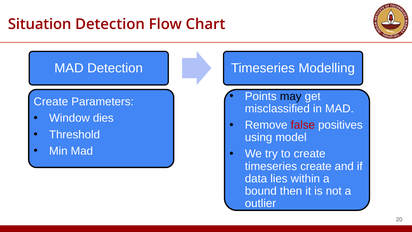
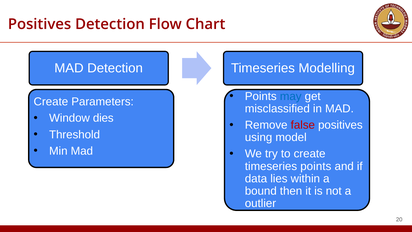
Situation at (40, 24): Situation -> Positives
may colour: black -> blue
timeseries create: create -> points
